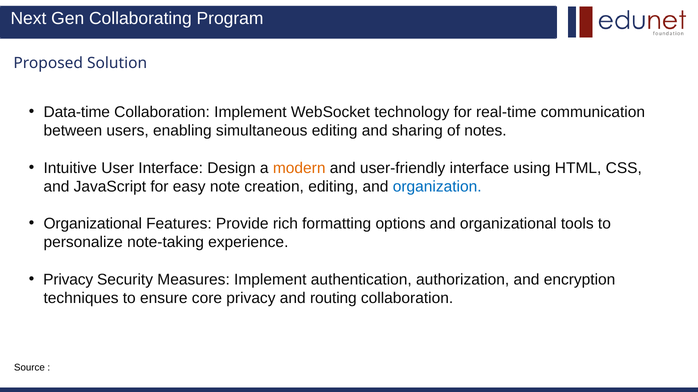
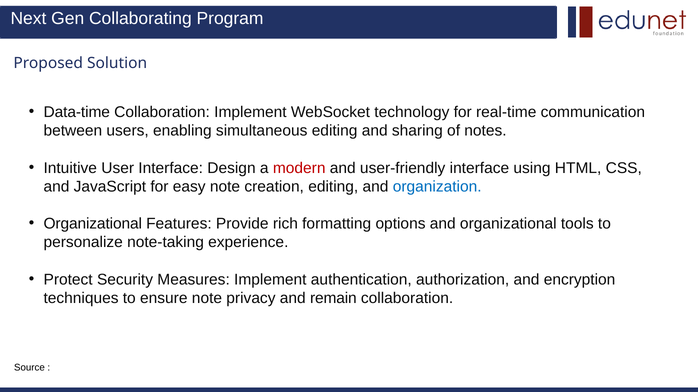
modern colour: orange -> red
Privacy at (68, 280): Privacy -> Protect
ensure core: core -> note
routing: routing -> remain
